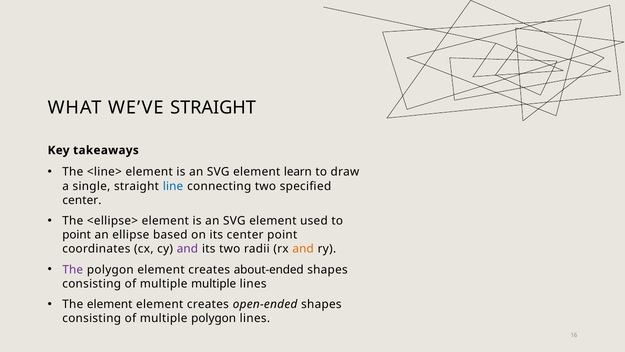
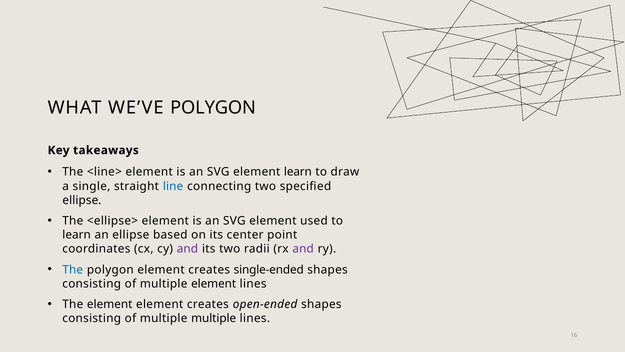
WE’VE STRAIGHT: STRAIGHT -> POLYGON
center at (82, 200): center -> ellipse
point at (77, 235): point -> learn
and at (303, 249) colour: orange -> purple
The at (73, 269) colour: purple -> blue
about-ended: about-ended -> single-ended
multiple multiple: multiple -> element
multiple polygon: polygon -> multiple
